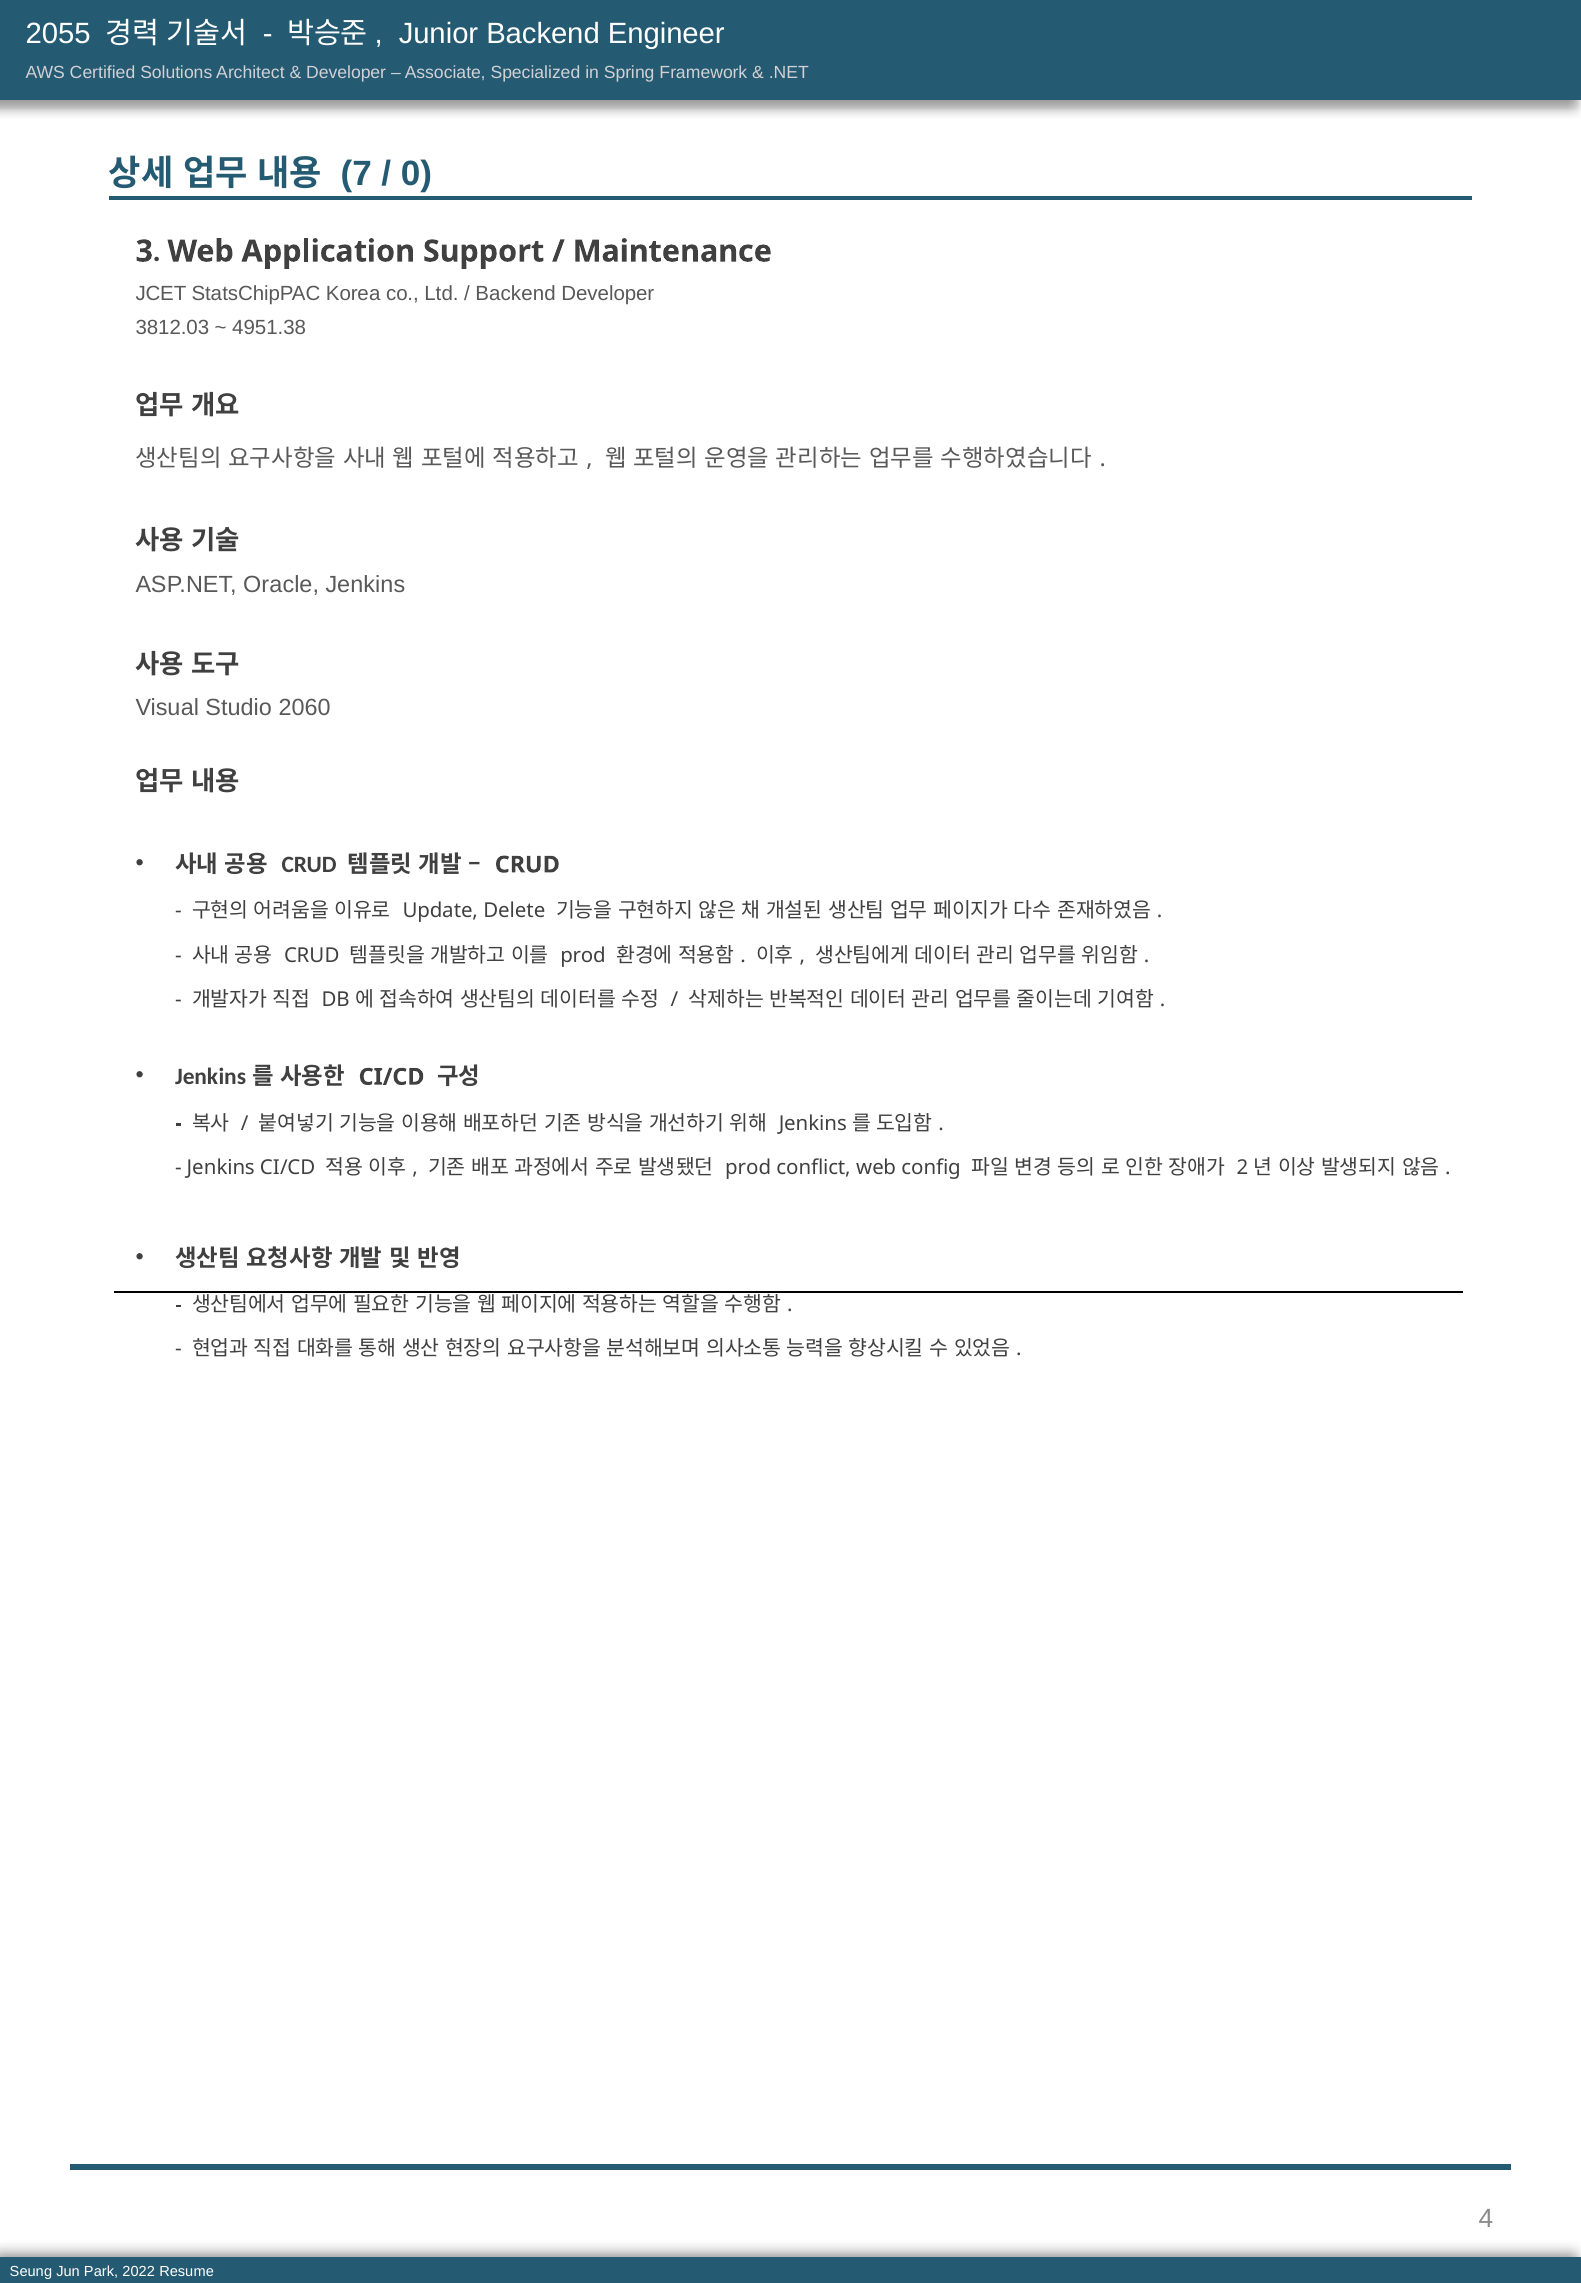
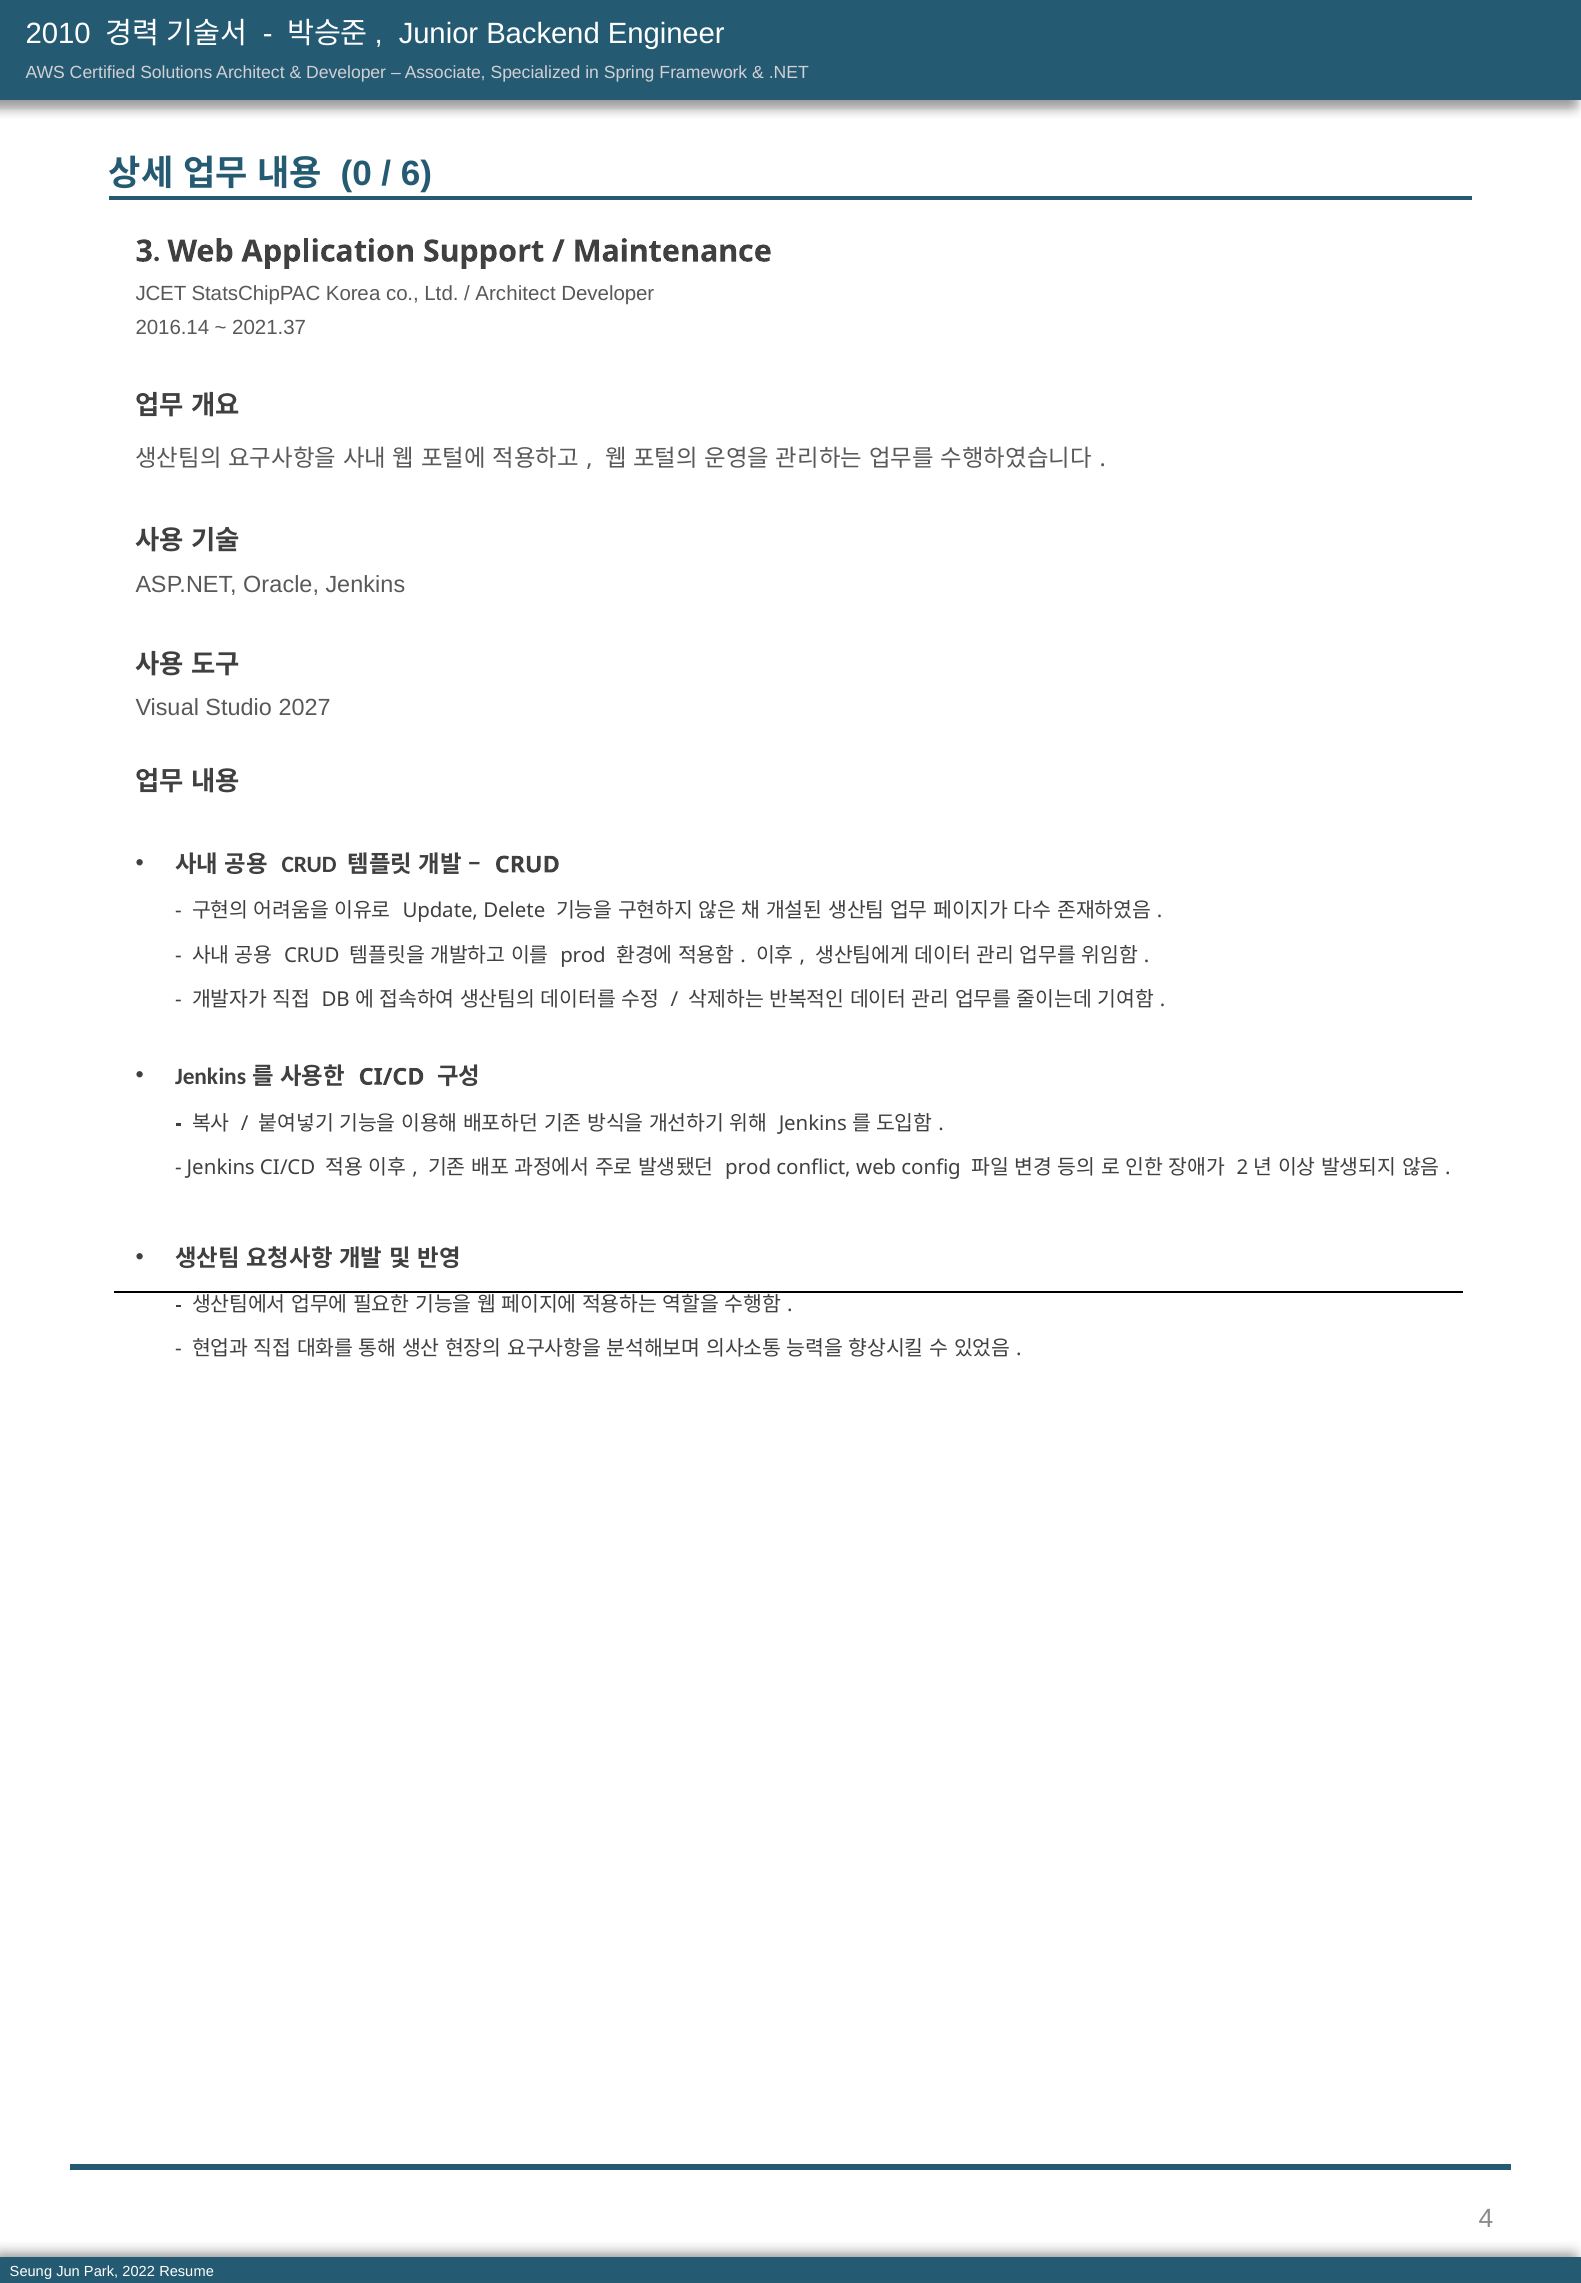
2055: 2055 -> 2010
7: 7 -> 0
0: 0 -> 6
Backend at (516, 294): Backend -> Architect
3812.03: 3812.03 -> 2016.14
4951.38: 4951.38 -> 2021.37
2060: 2060 -> 2027
